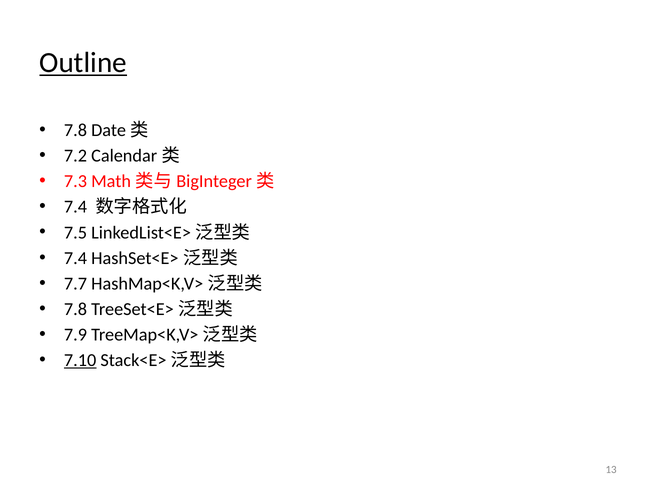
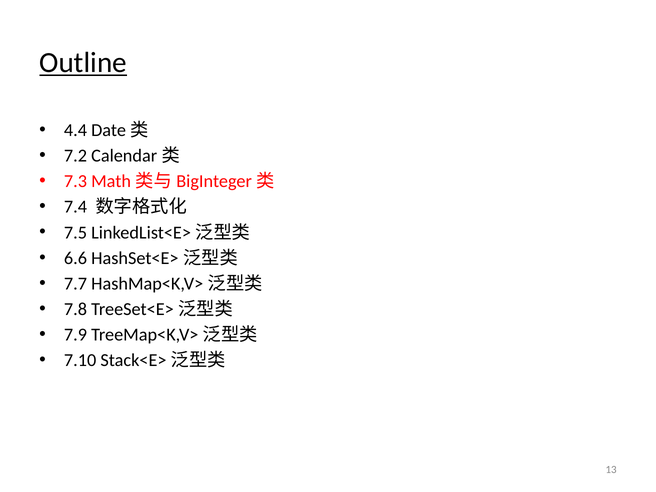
7.8 at (75, 130): 7.8 -> 4.4
7.4 at (75, 258): 7.4 -> 6.6
7.10 underline: present -> none
